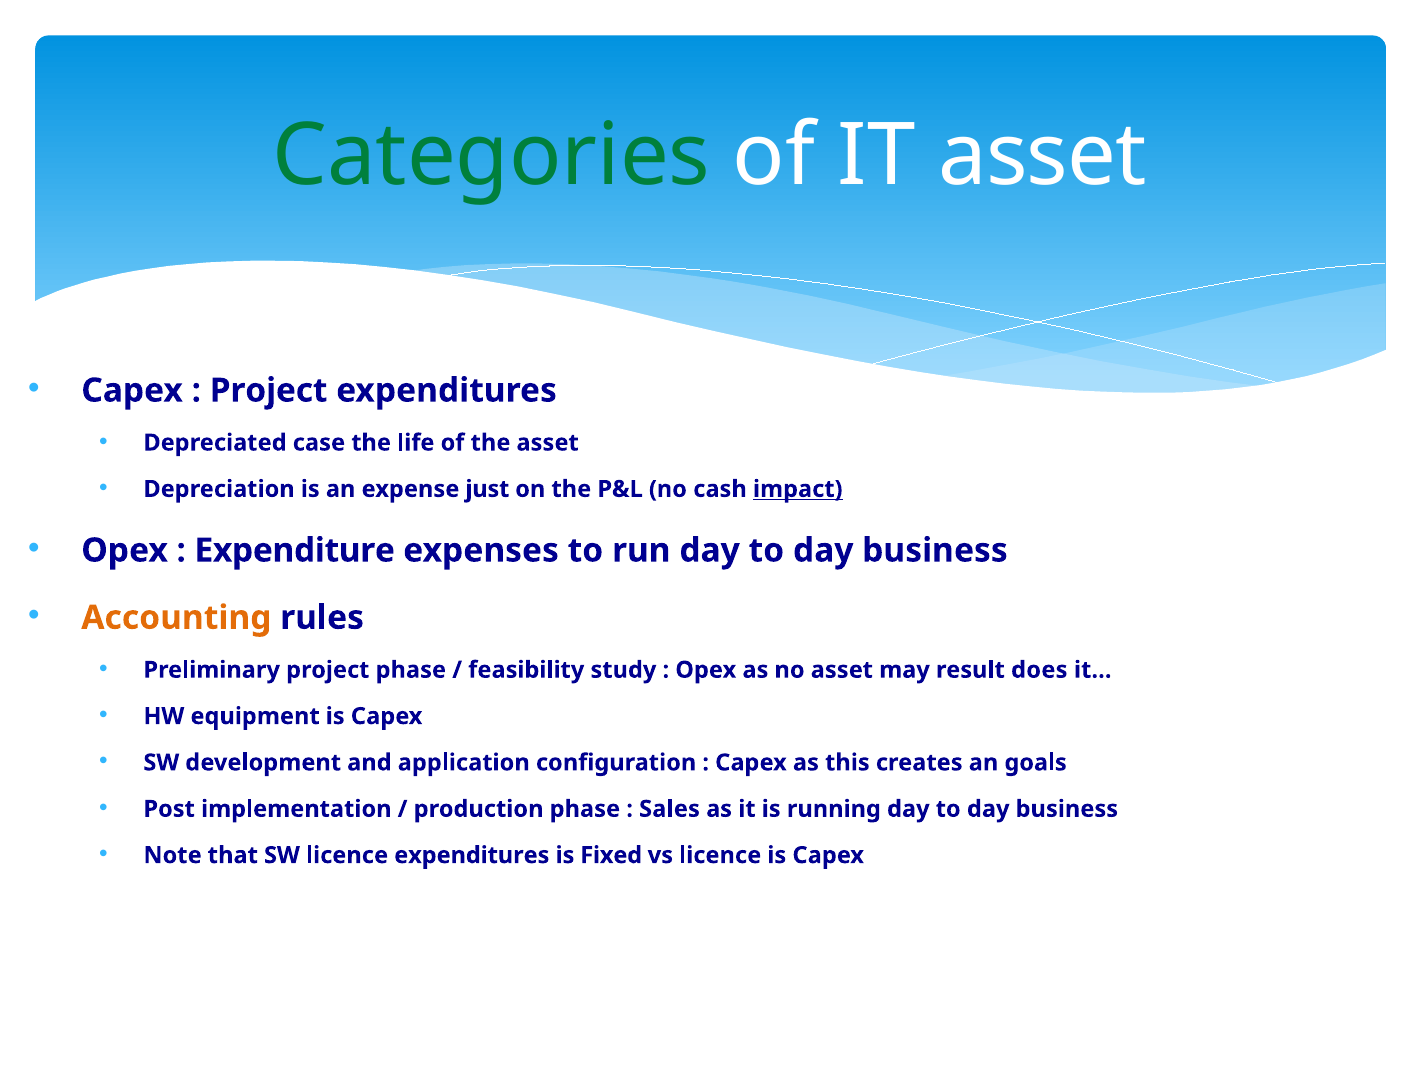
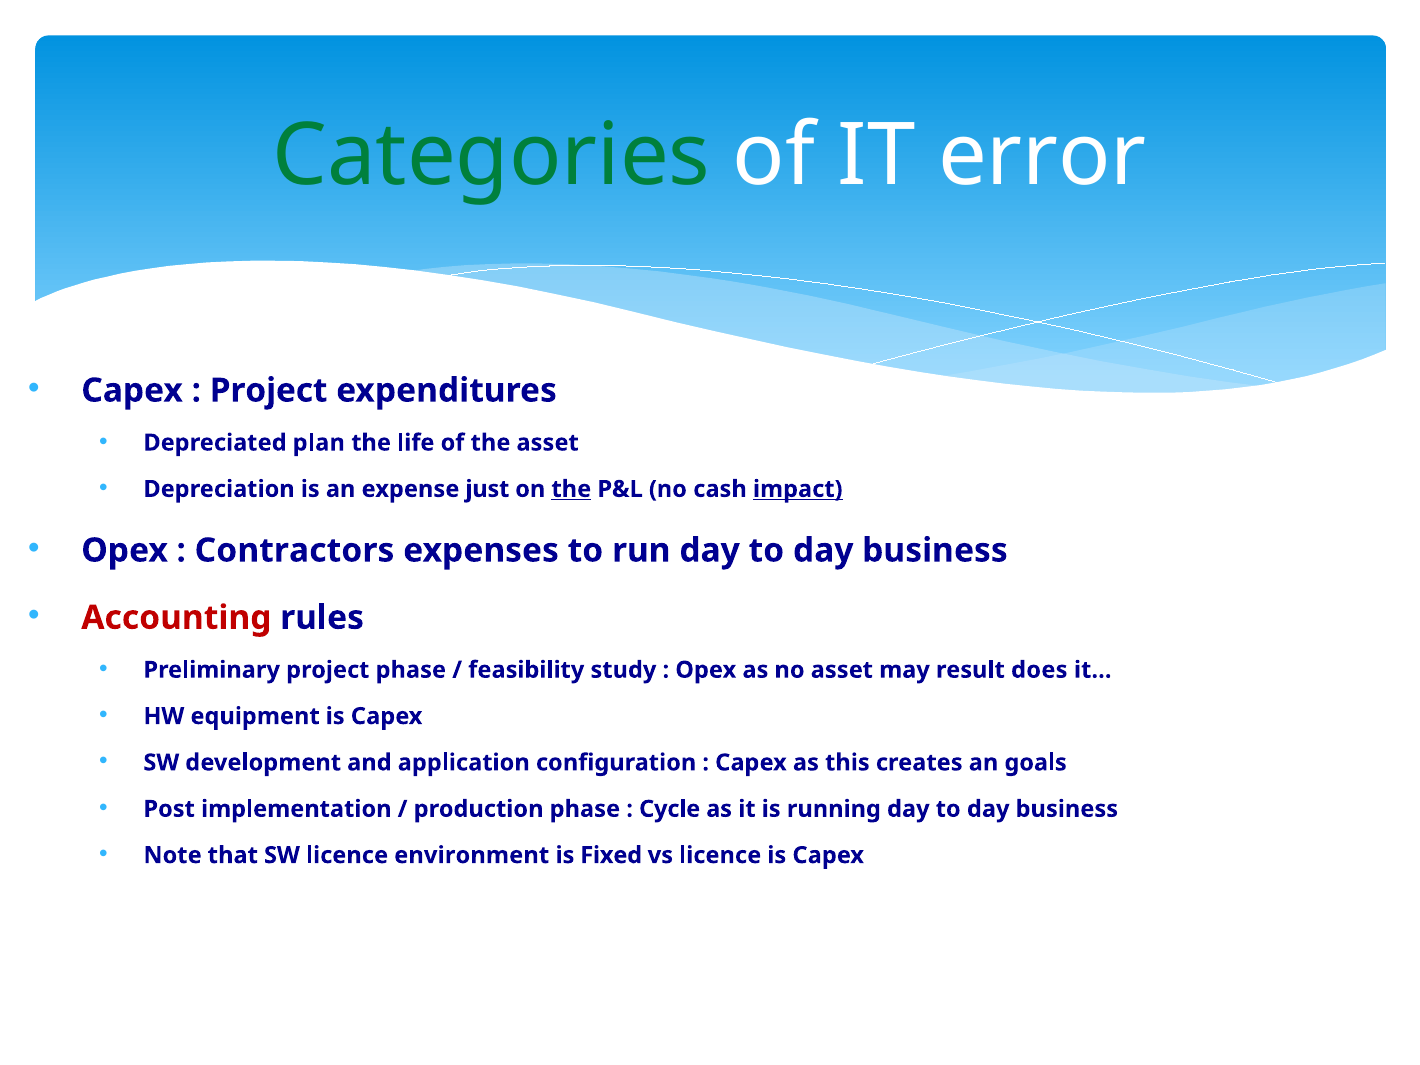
IT asset: asset -> error
case: case -> plan
the at (571, 489) underline: none -> present
Expenditure: Expenditure -> Contractors
Accounting colour: orange -> red
Sales: Sales -> Cycle
licence expenditures: expenditures -> environment
